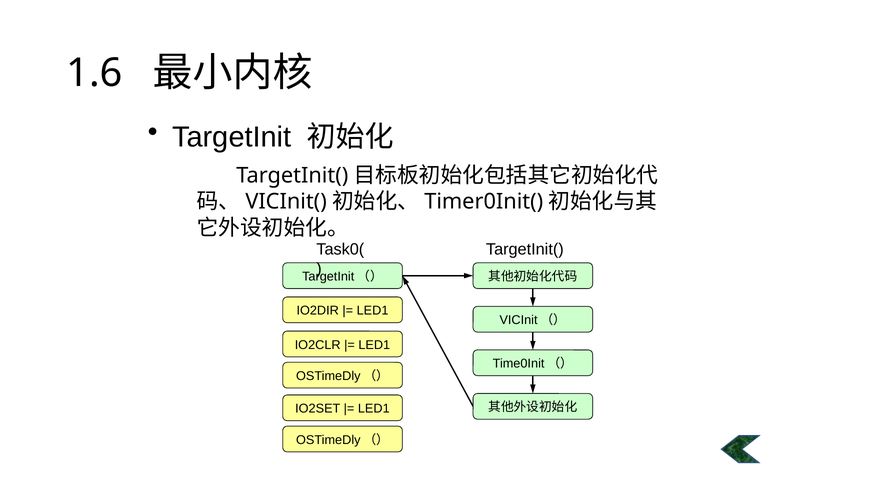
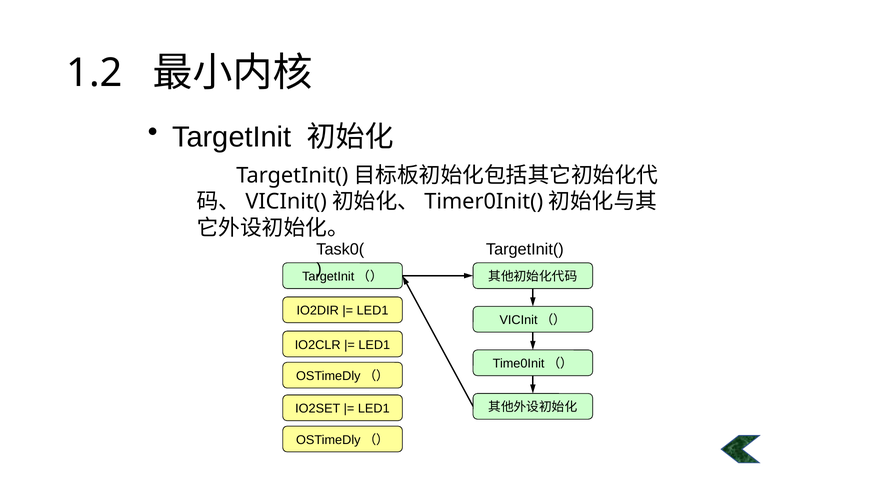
1.6: 1.6 -> 1.2
